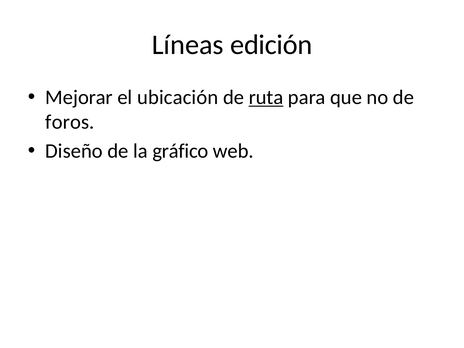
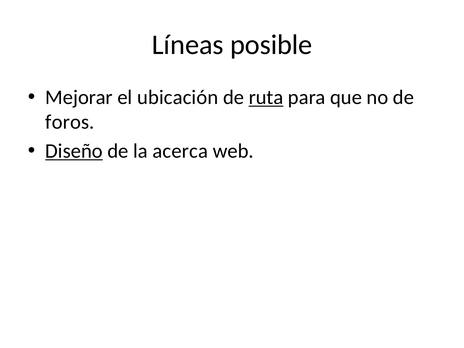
edición: edición -> posible
Diseño underline: none -> present
gráfico: gráfico -> acerca
